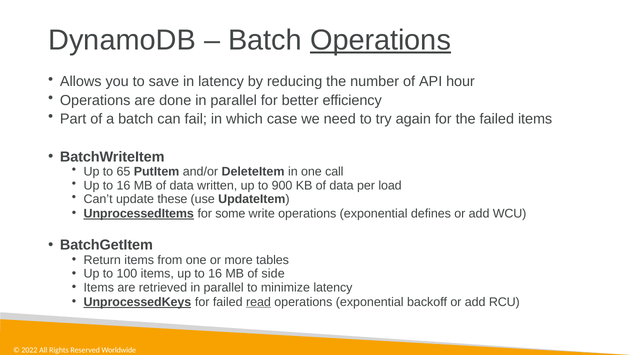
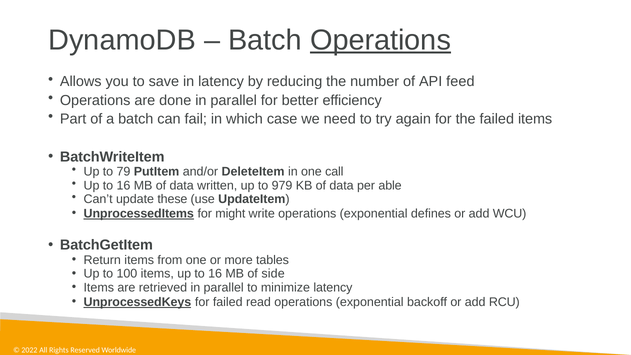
hour: hour -> feed
65: 65 -> 79
900: 900 -> 979
load: load -> able
some: some -> might
read underline: present -> none
